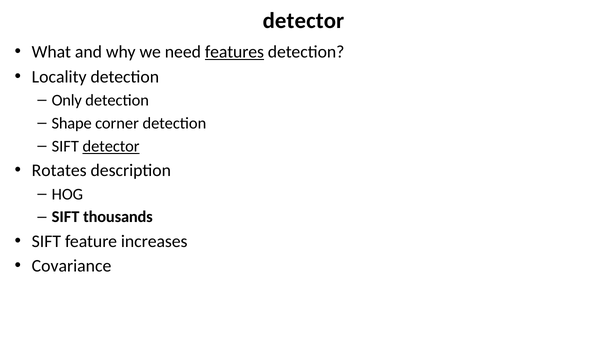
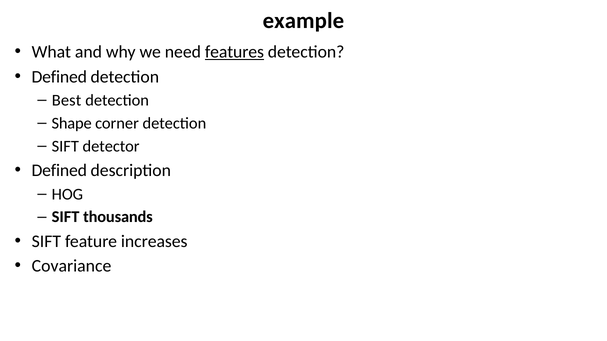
detector at (303, 21): detector -> example
Locality at (59, 77): Locality -> Defined
Only: Only -> Best
detector at (111, 147) underline: present -> none
Rotates at (59, 171): Rotates -> Defined
